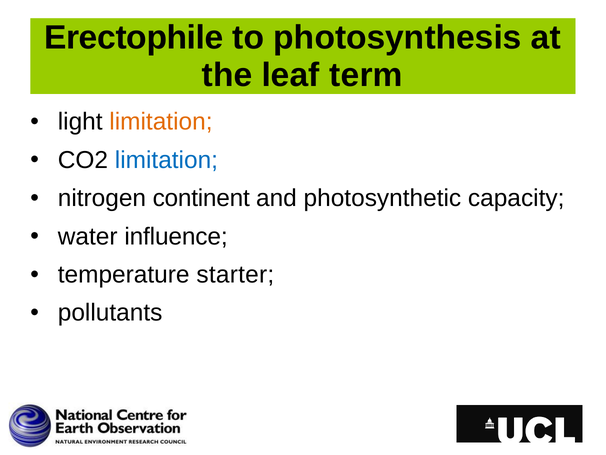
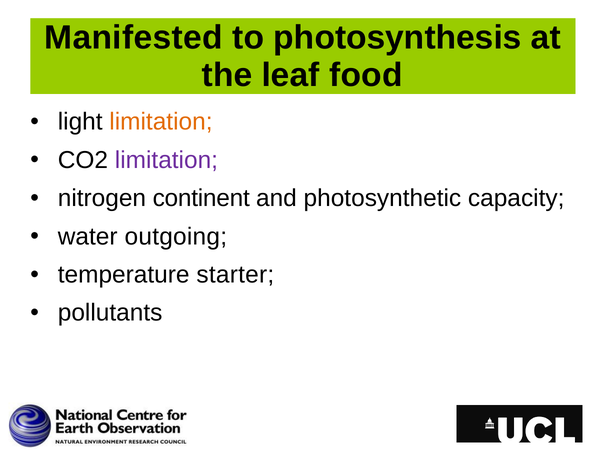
Erectophile: Erectophile -> Manifested
term: term -> food
limitation at (166, 160) colour: blue -> purple
influence: influence -> outgoing
